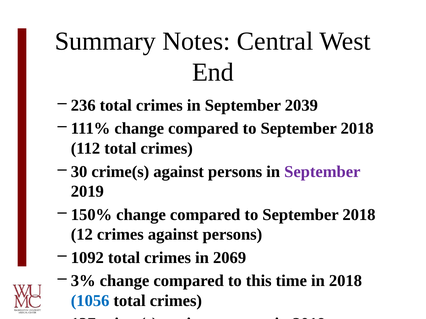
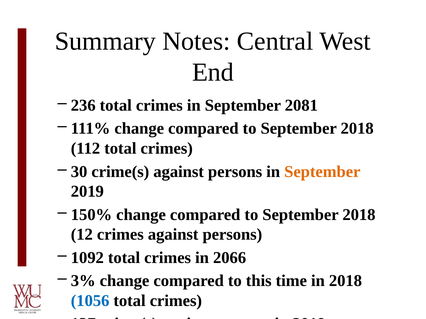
2039: 2039 -> 2081
September at (322, 172) colour: purple -> orange
2069: 2069 -> 2066
